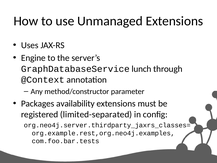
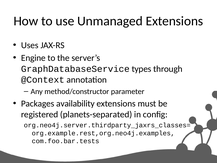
lunch: lunch -> types
limited-separated: limited-separated -> planets-separated
